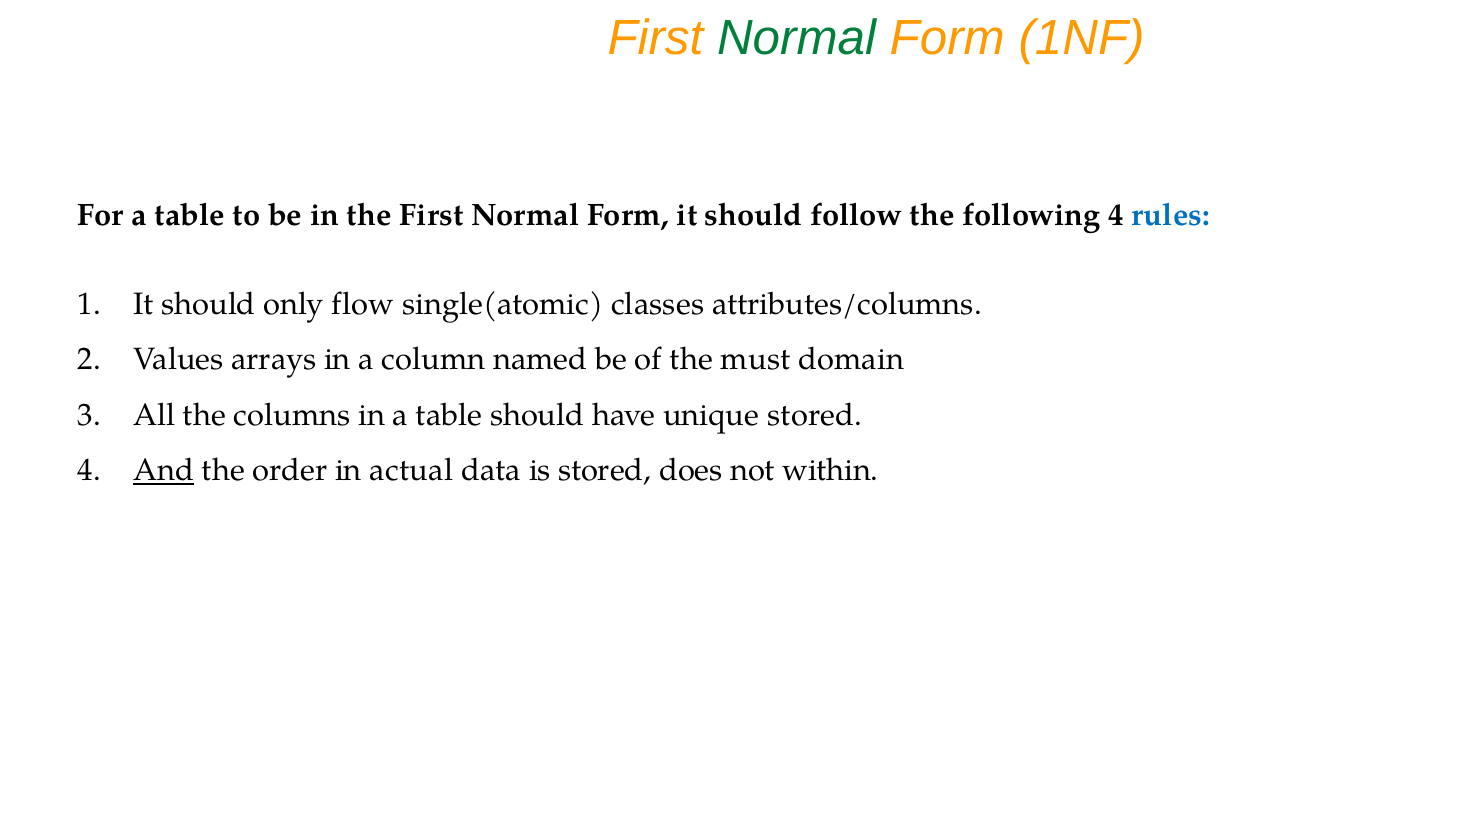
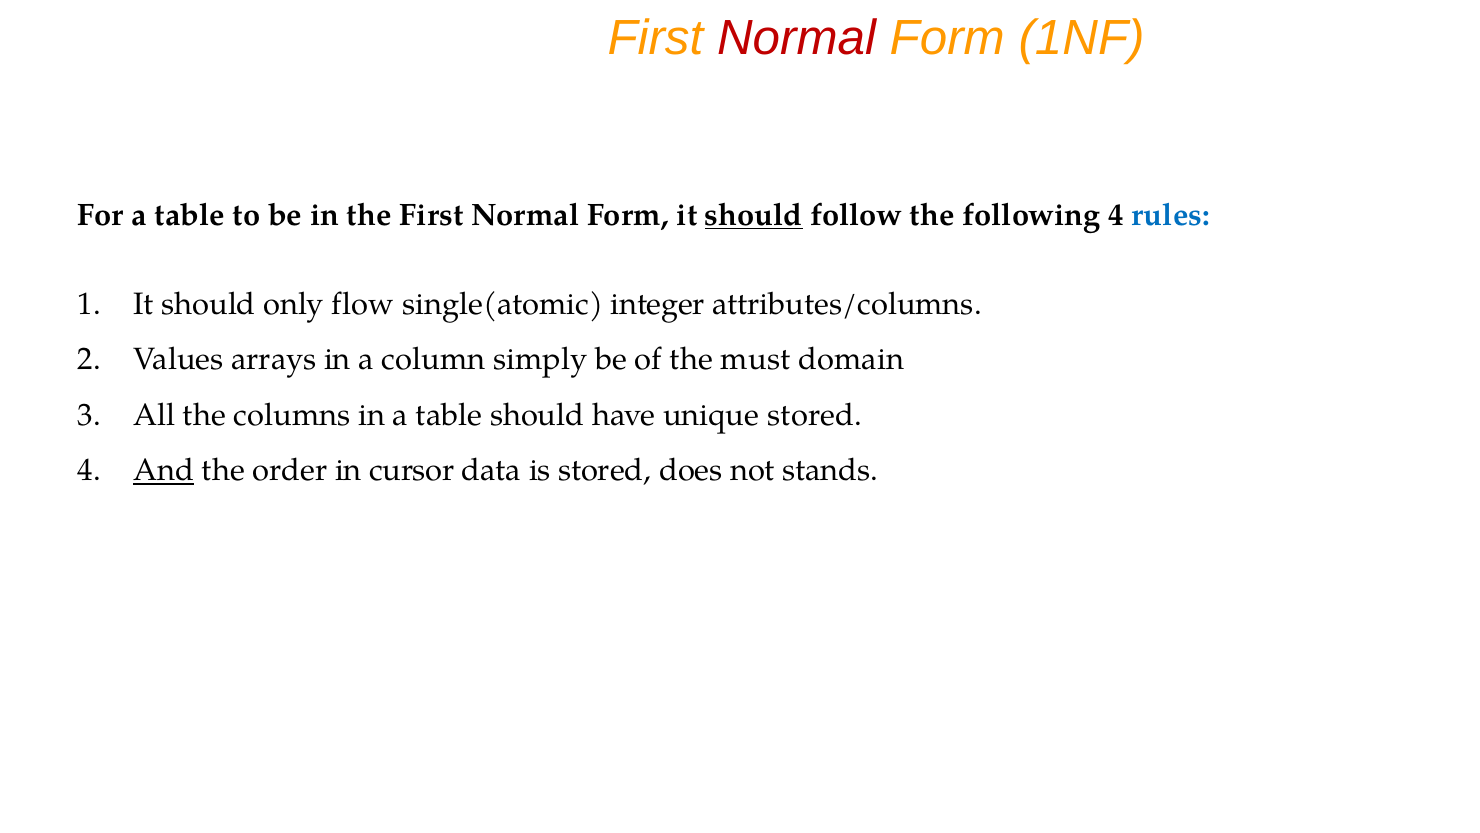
Normal at (797, 39) colour: green -> red
should at (754, 215) underline: none -> present
classes: classes -> integer
named: named -> simply
actual: actual -> cursor
within: within -> stands
